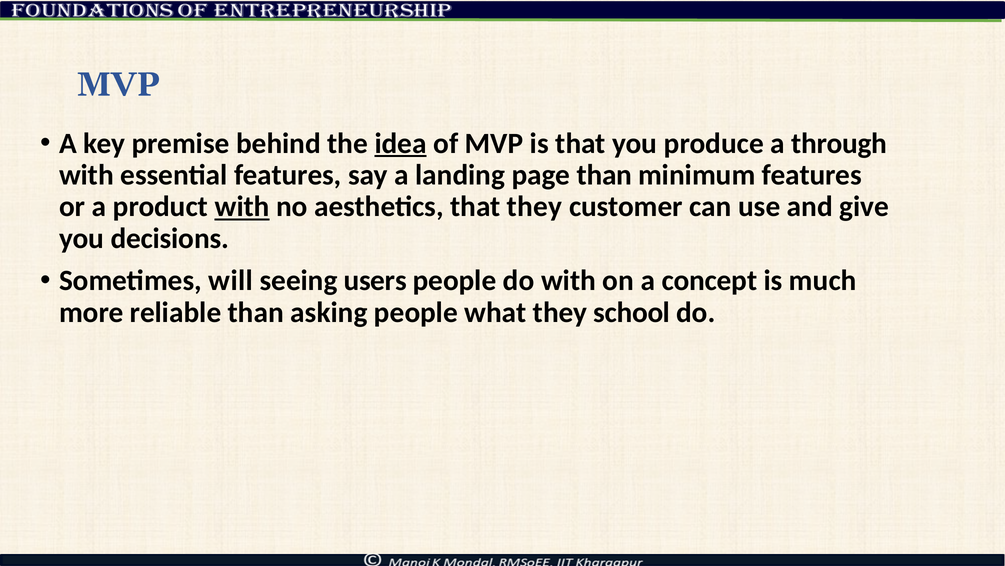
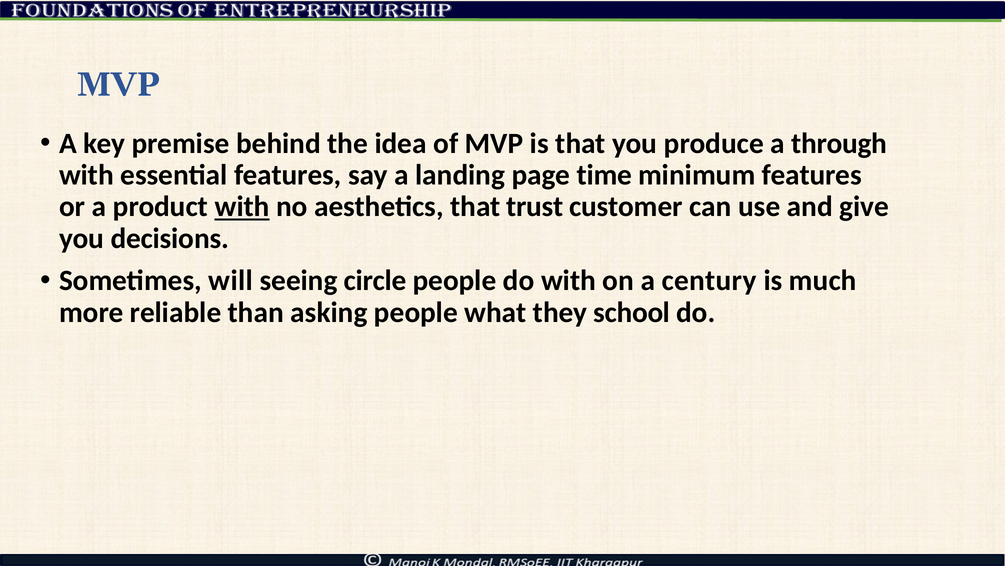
idea underline: present -> none
page than: than -> time
that they: they -> trust
users: users -> circle
concept: concept -> century
